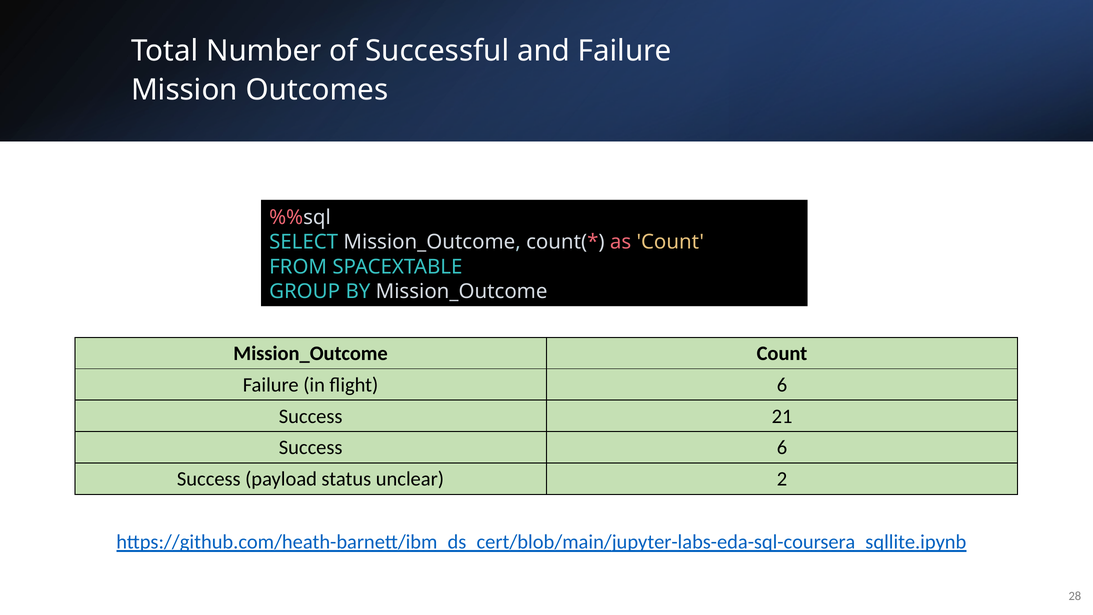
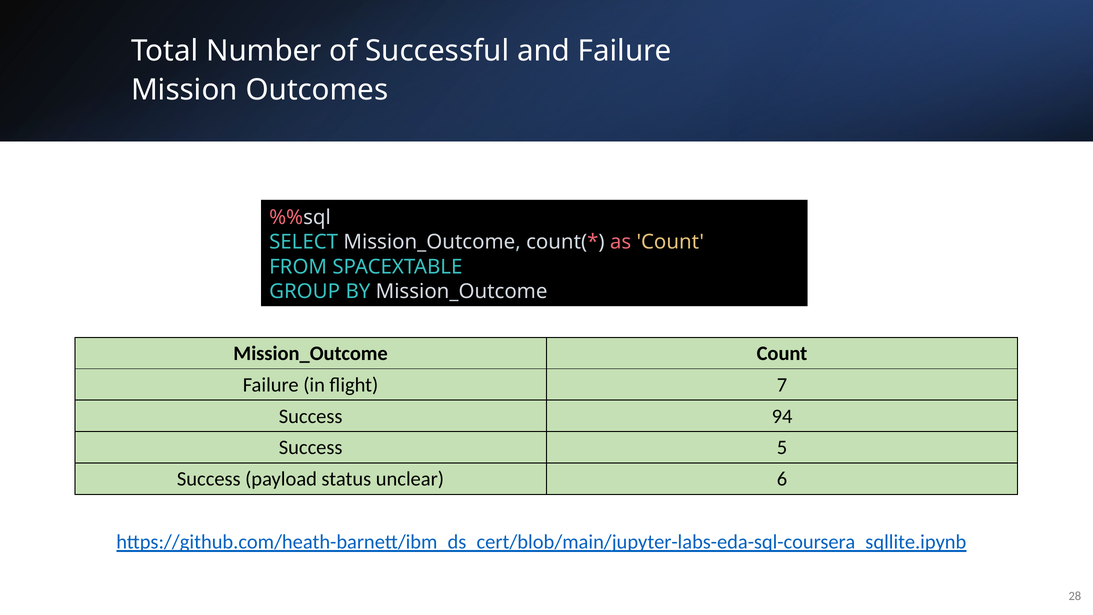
flight 6: 6 -> 7
21: 21 -> 94
Success 6: 6 -> 5
2: 2 -> 6
